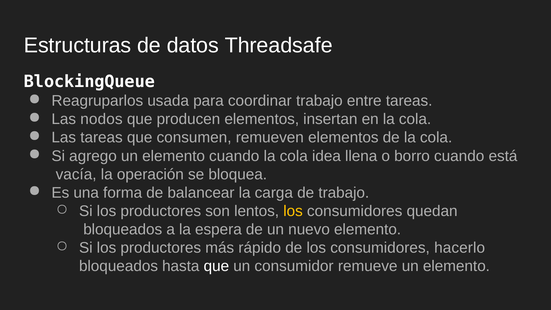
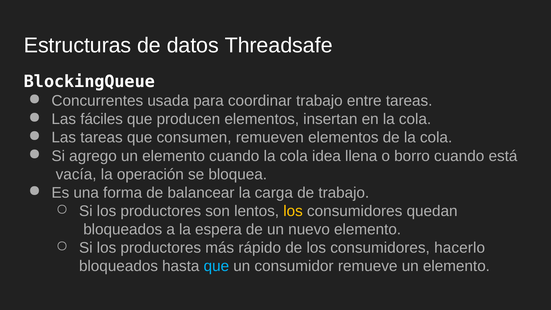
Reagruparlos: Reagruparlos -> Concurrentes
nodos: nodos -> fáciles
que at (216, 266) colour: white -> light blue
